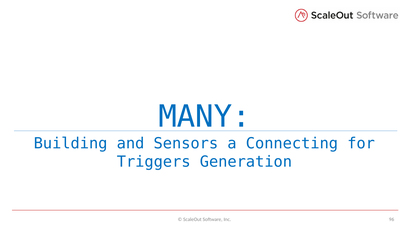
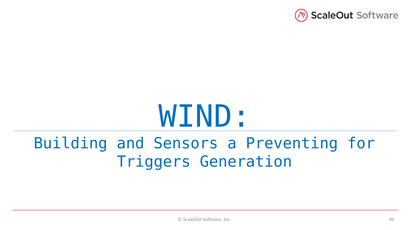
MANY: MANY -> WIND
Connecting: Connecting -> Preventing
